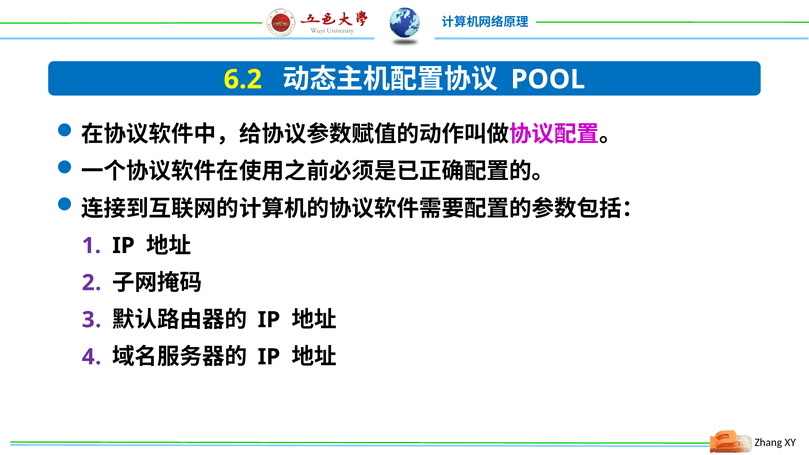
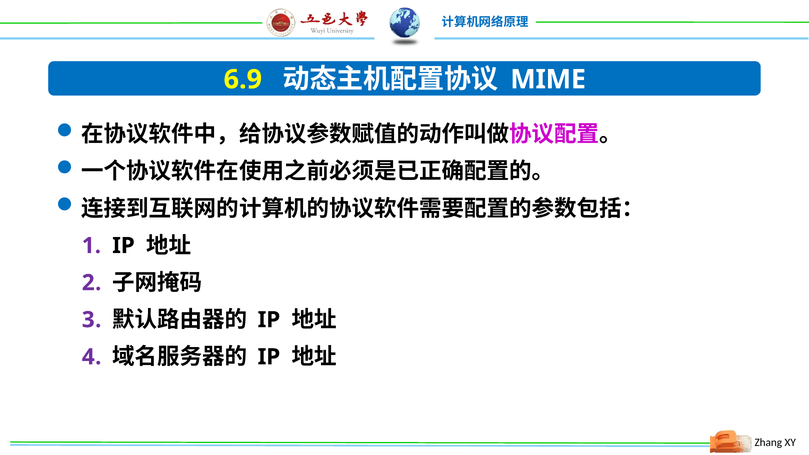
6.2: 6.2 -> 6.9
POOL: POOL -> MIME
